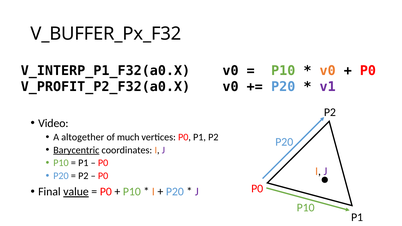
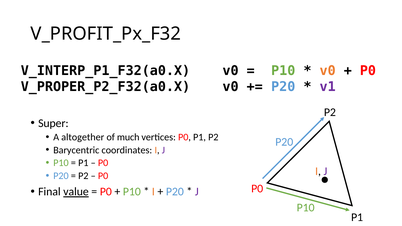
V_BUFFER_Px_F32: V_BUFFER_Px_F32 -> V_PROFIT_Px_F32
V_PROFIT_P2_F32(a0.X: V_PROFIT_P2_F32(a0.X -> V_PROPER_P2_F32(a0.X
Video: Video -> Super
Barycentric underline: present -> none
